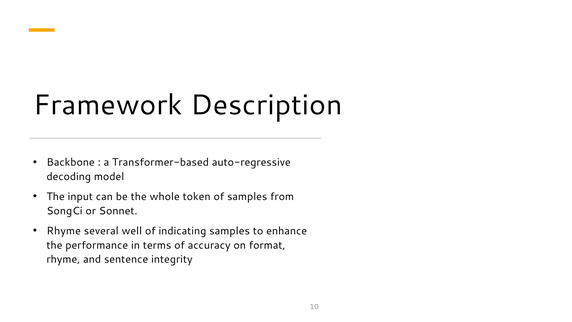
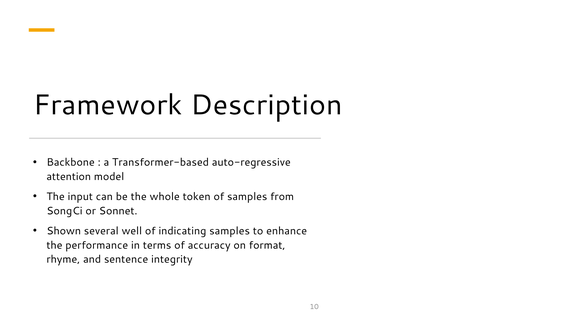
decoding: decoding -> attention
Rhyme at (64, 231): Rhyme -> Shown
